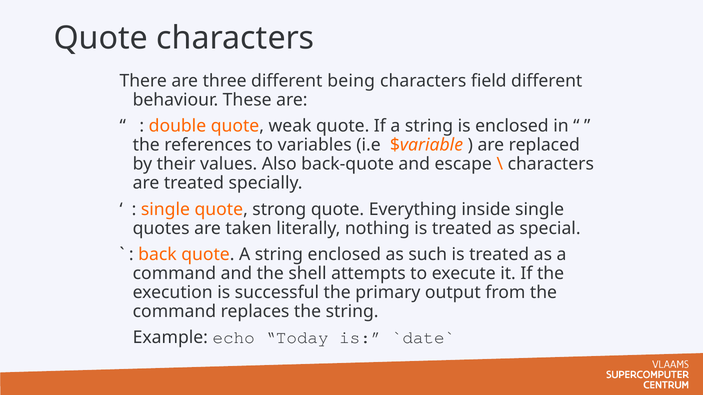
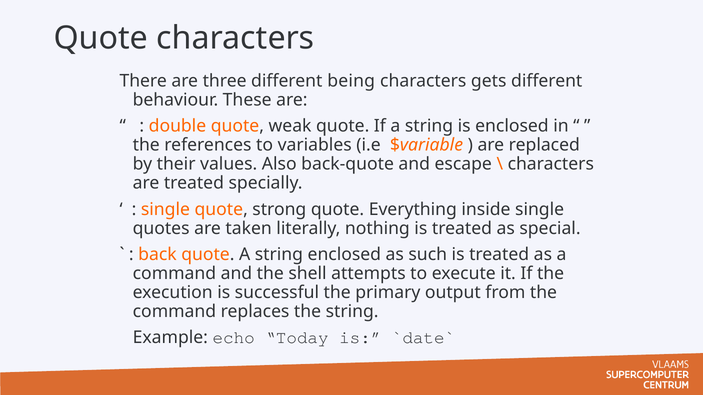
field: field -> gets
